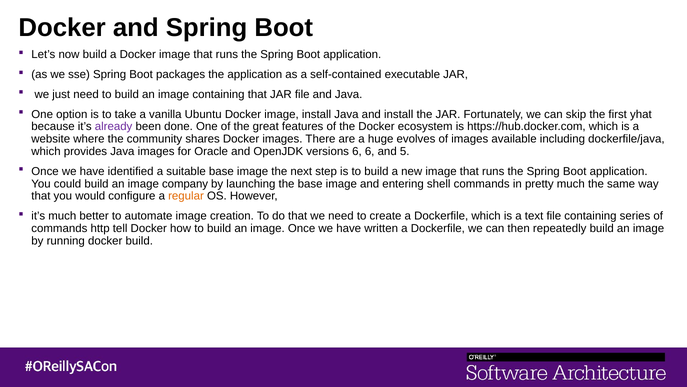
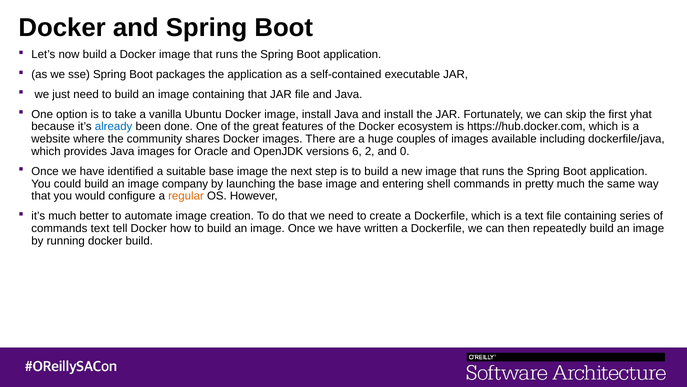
already colour: purple -> blue
evolves: evolves -> couples
6 6: 6 -> 2
5: 5 -> 0
commands http: http -> text
